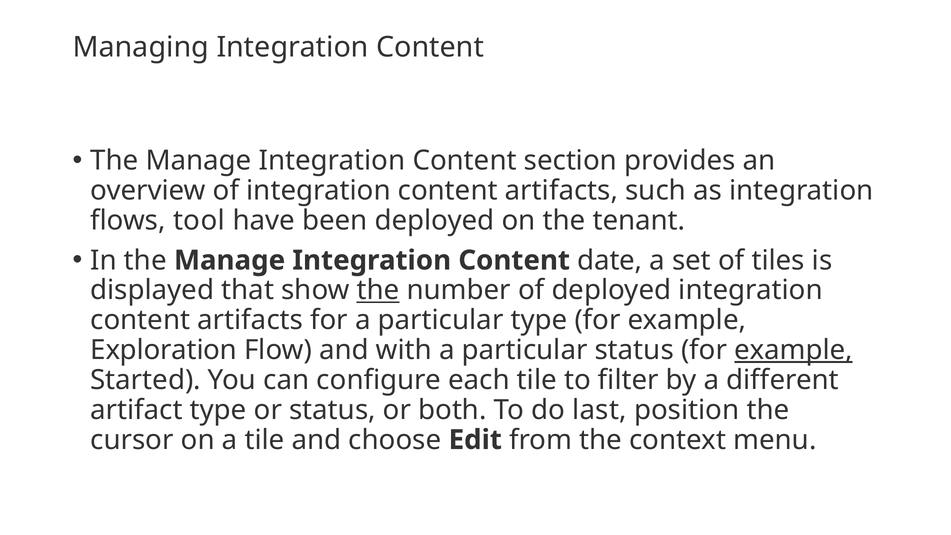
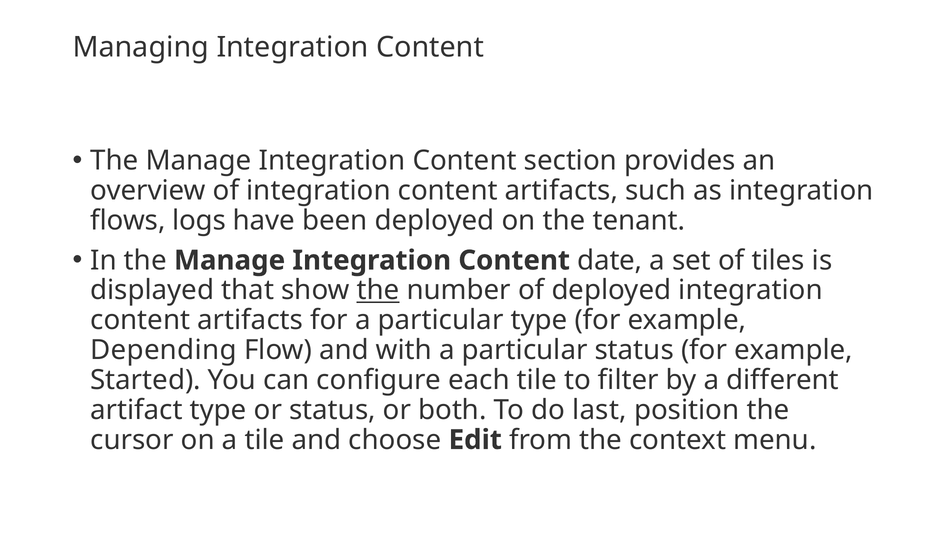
tool: tool -> logs
Exploration: Exploration -> Depending
example at (793, 350) underline: present -> none
